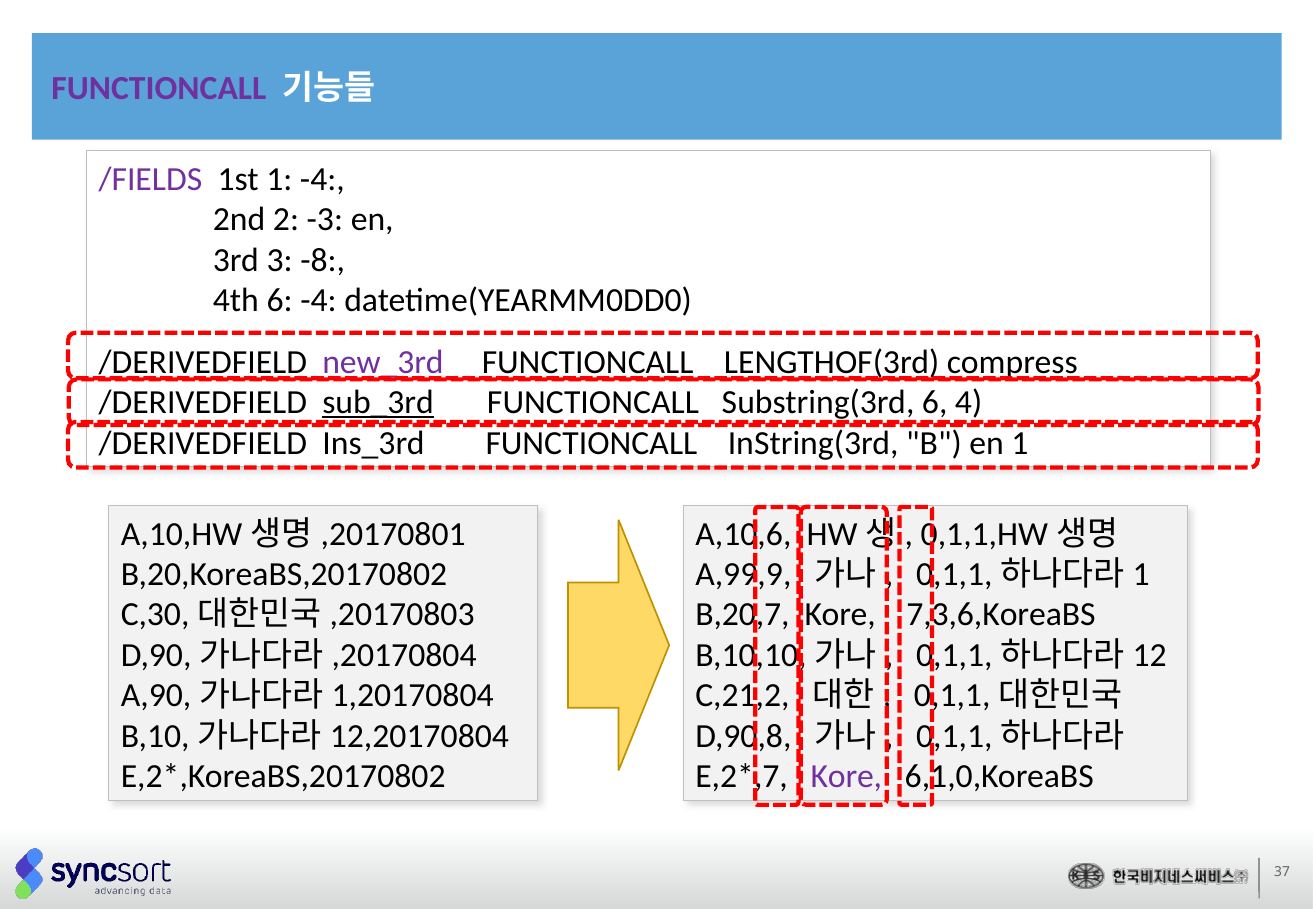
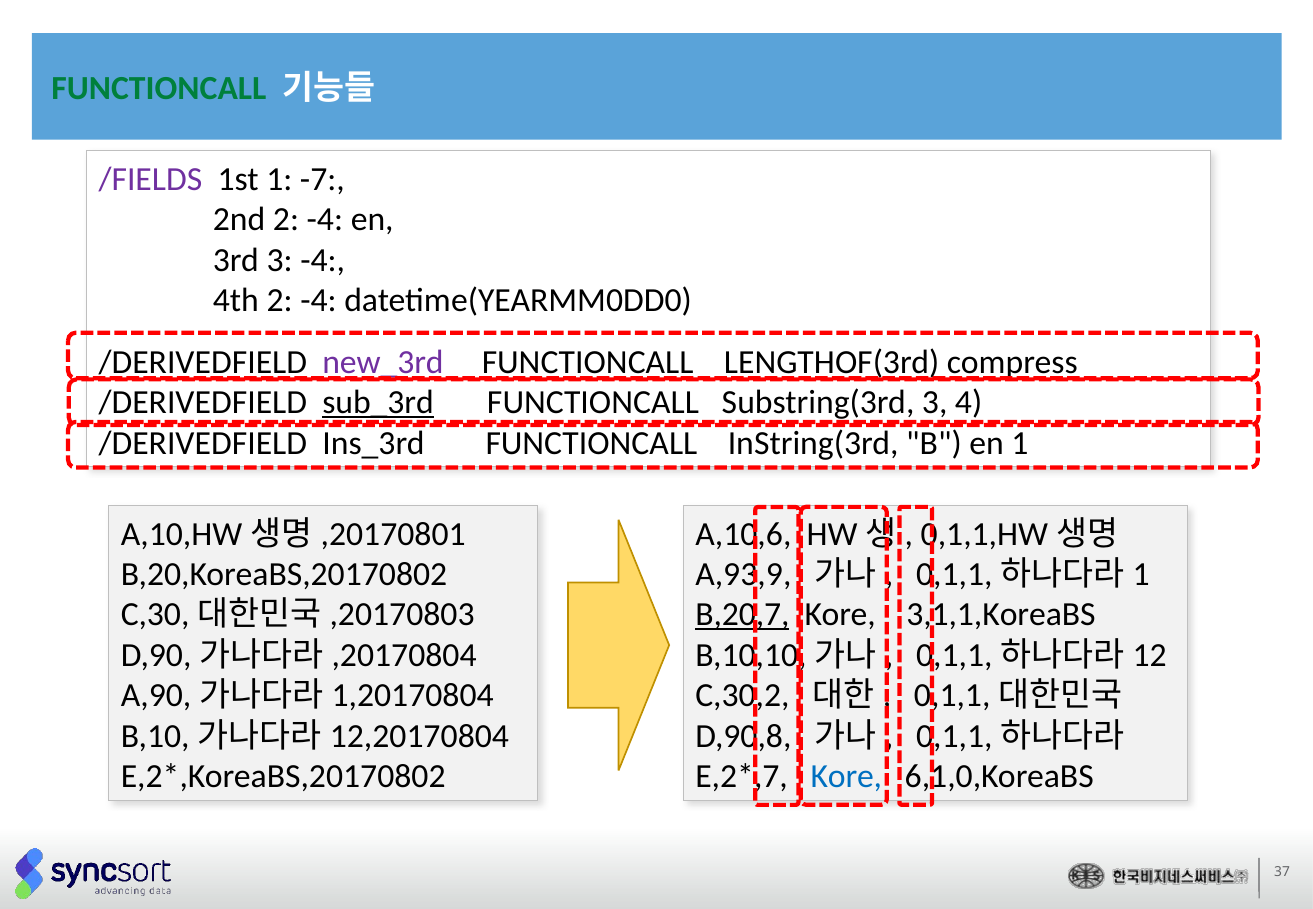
FUNCTIONCALL at (159, 88) colour: purple -> green
1 -4: -4 -> -7
2nd 2 -3: -3 -> -4
3 -8: -8 -> -4
4th 6: 6 -> 2
Substring(3rd 6: 6 -> 3
A,99,9: A,99,9 -> A,93,9
B,20,7 underline: none -> present
7,3,6,KoreaBS: 7,3,6,KoreaBS -> 3,1,1,KoreaBS
C,21,2: C,21,2 -> C,30,2
Kore at (846, 777) colour: purple -> blue
